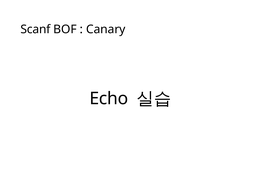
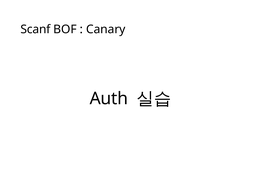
Echo: Echo -> Auth
